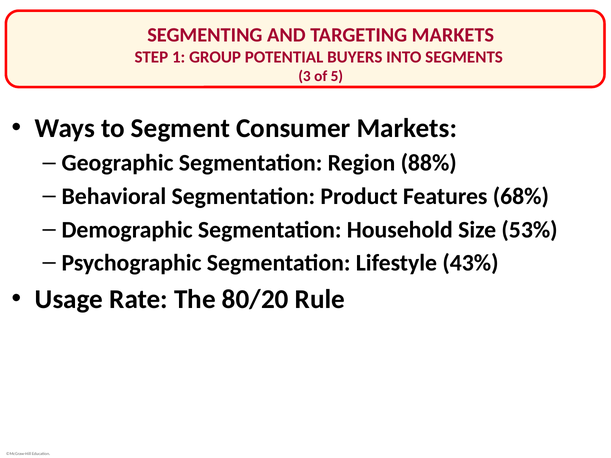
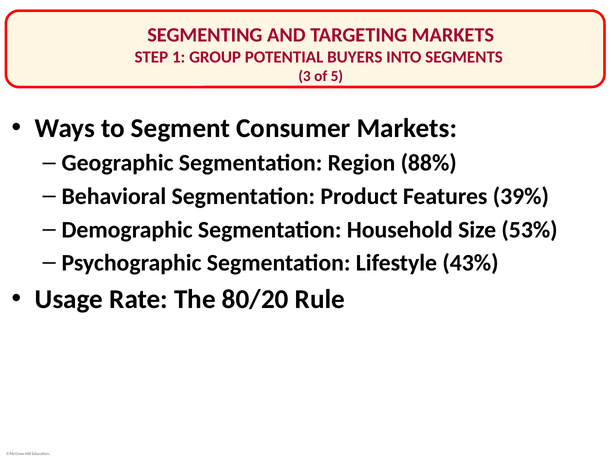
68%: 68% -> 39%
